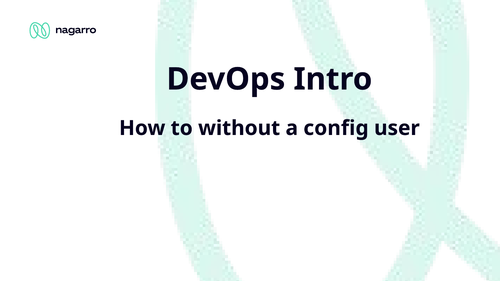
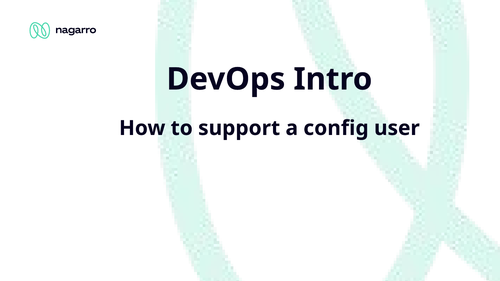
without: without -> support
